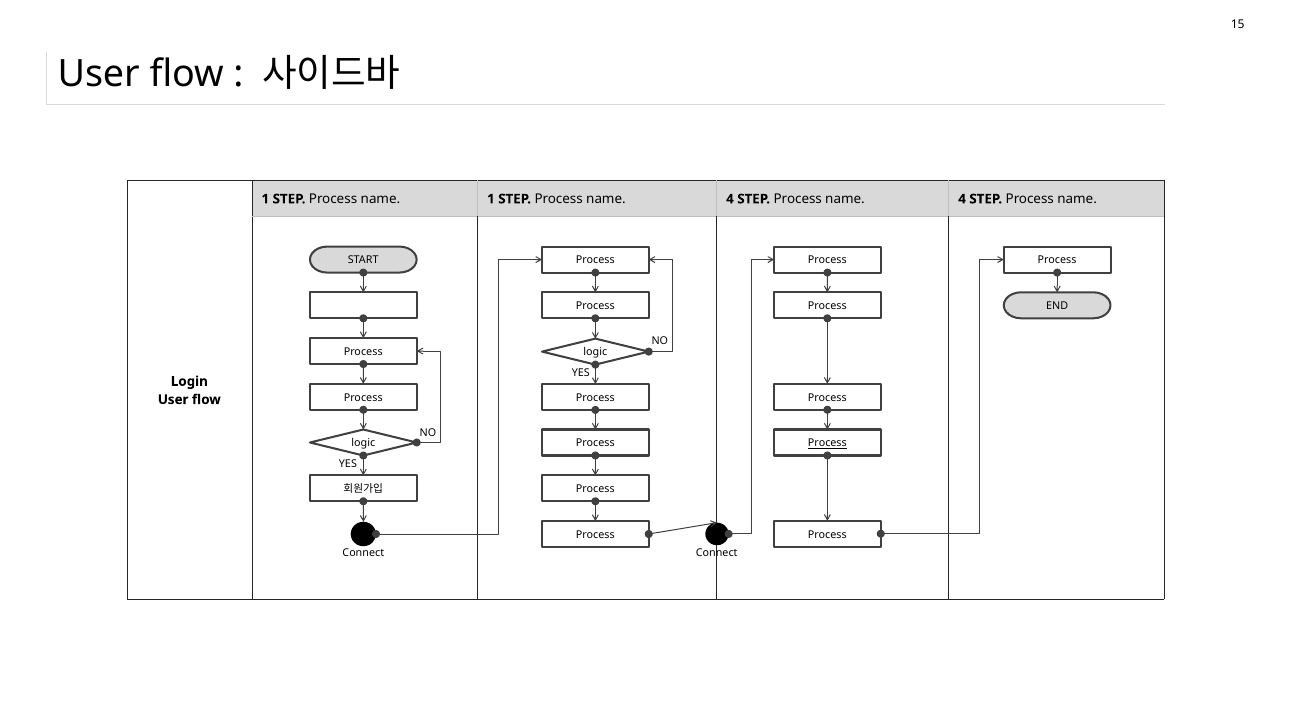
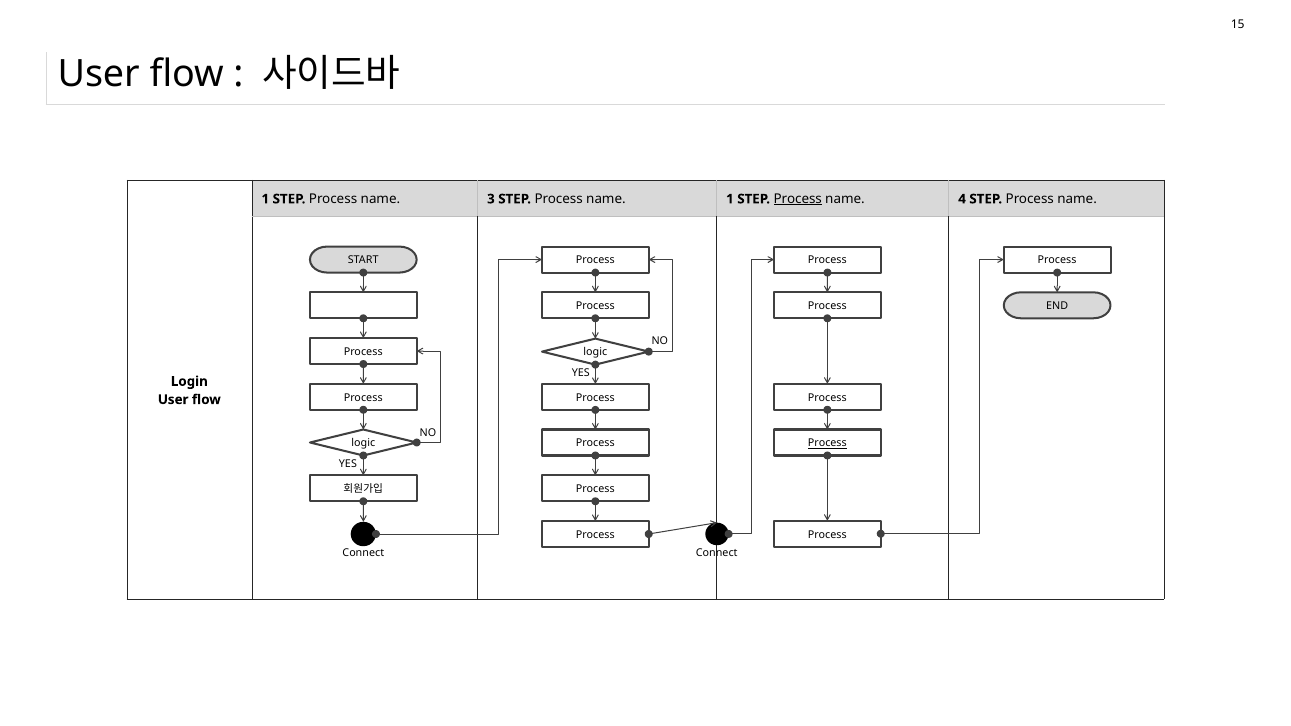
name 1: 1 -> 3
4 at (730, 199): 4 -> 1
Process at (798, 199) underline: none -> present
